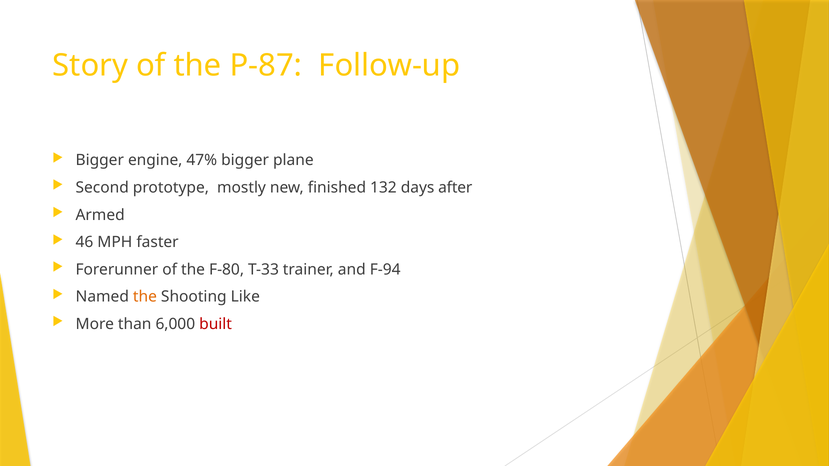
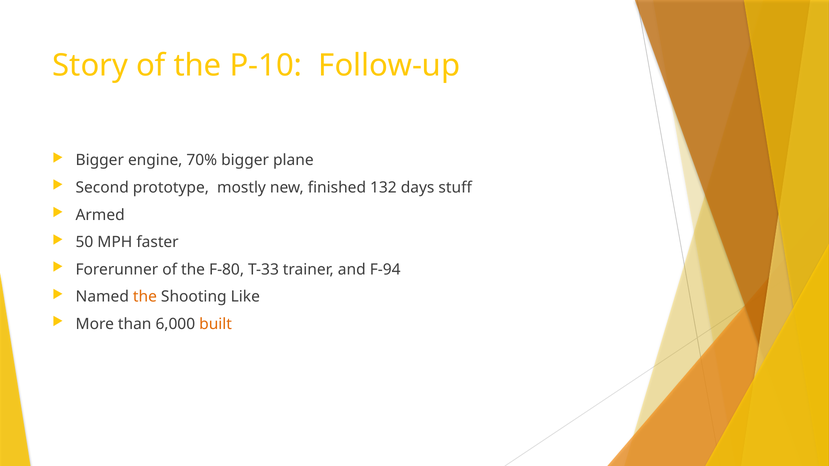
P-87: P-87 -> P-10
47%: 47% -> 70%
after: after -> stuff
46: 46 -> 50
built colour: red -> orange
